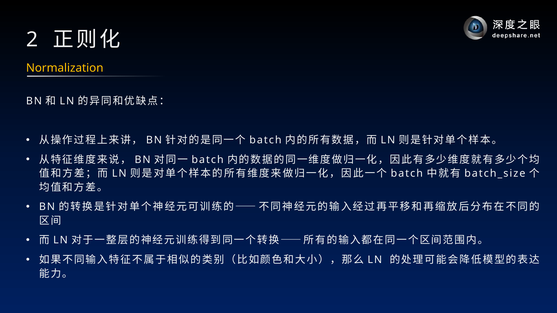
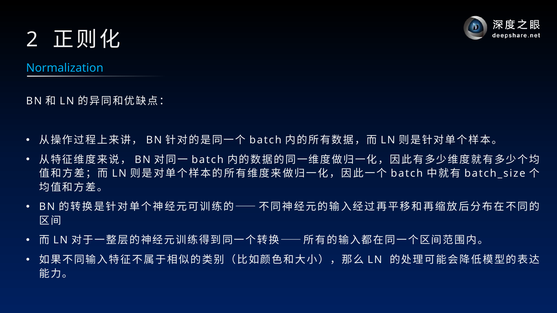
Normalization colour: yellow -> light blue
